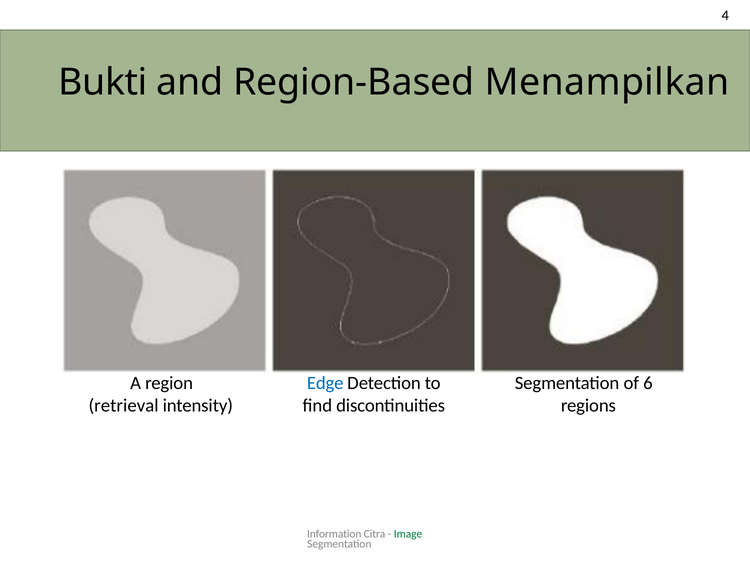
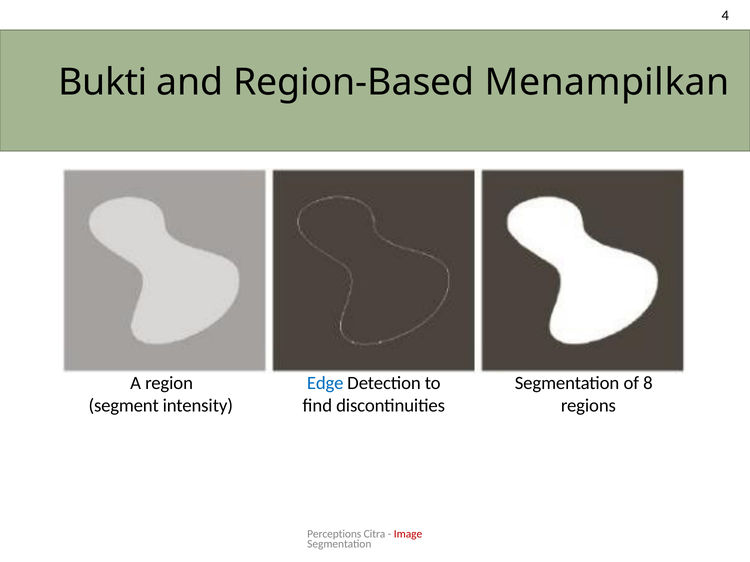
6: 6 -> 8
retrieval: retrieval -> segment
Information: Information -> Perceptions
Image colour: green -> red
